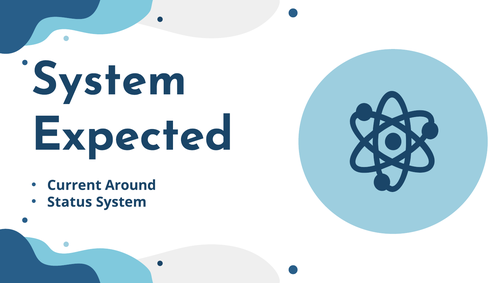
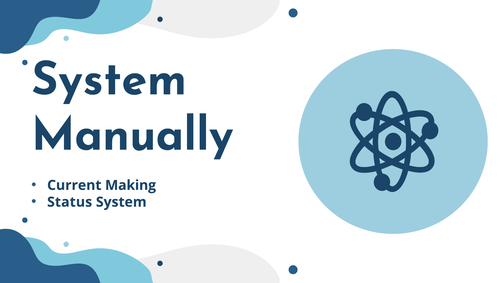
Expected: Expected -> Manually
Around: Around -> Making
